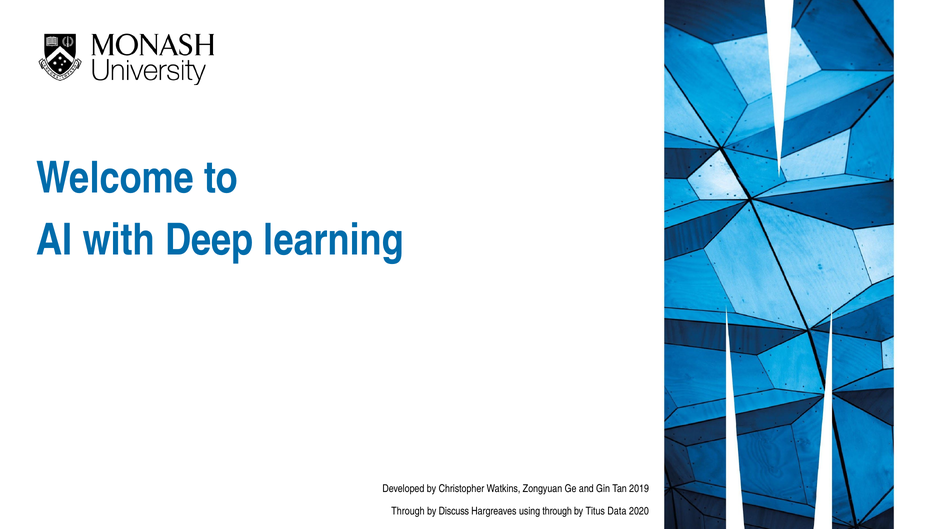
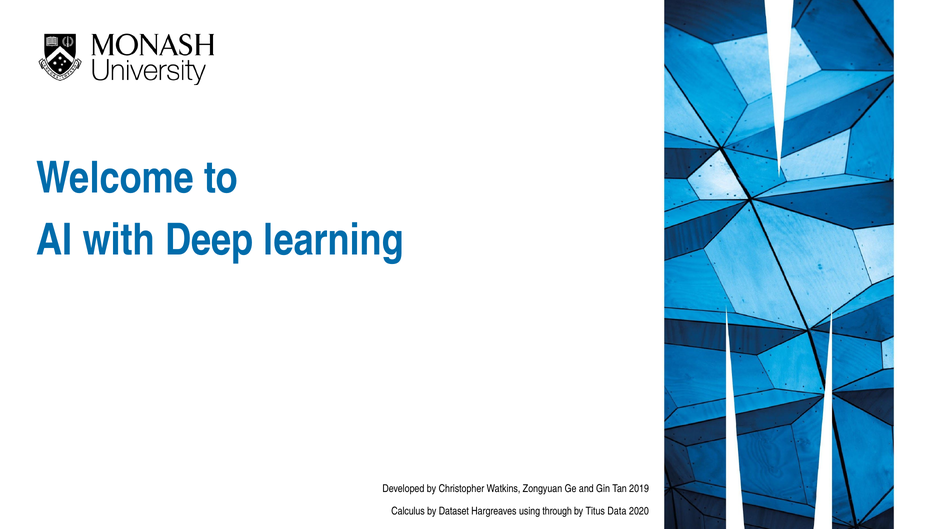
Through at (408, 512): Through -> Calculus
Discuss: Discuss -> Dataset
